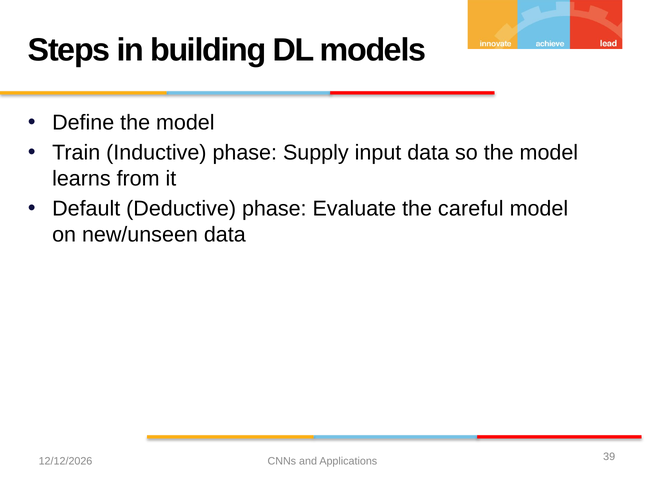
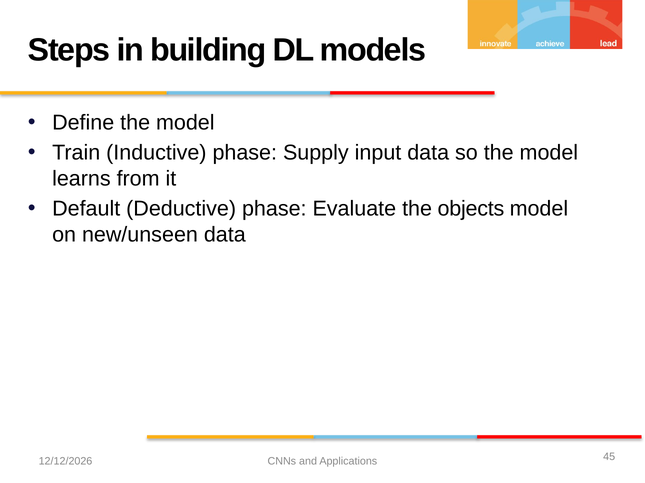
careful: careful -> objects
39: 39 -> 45
